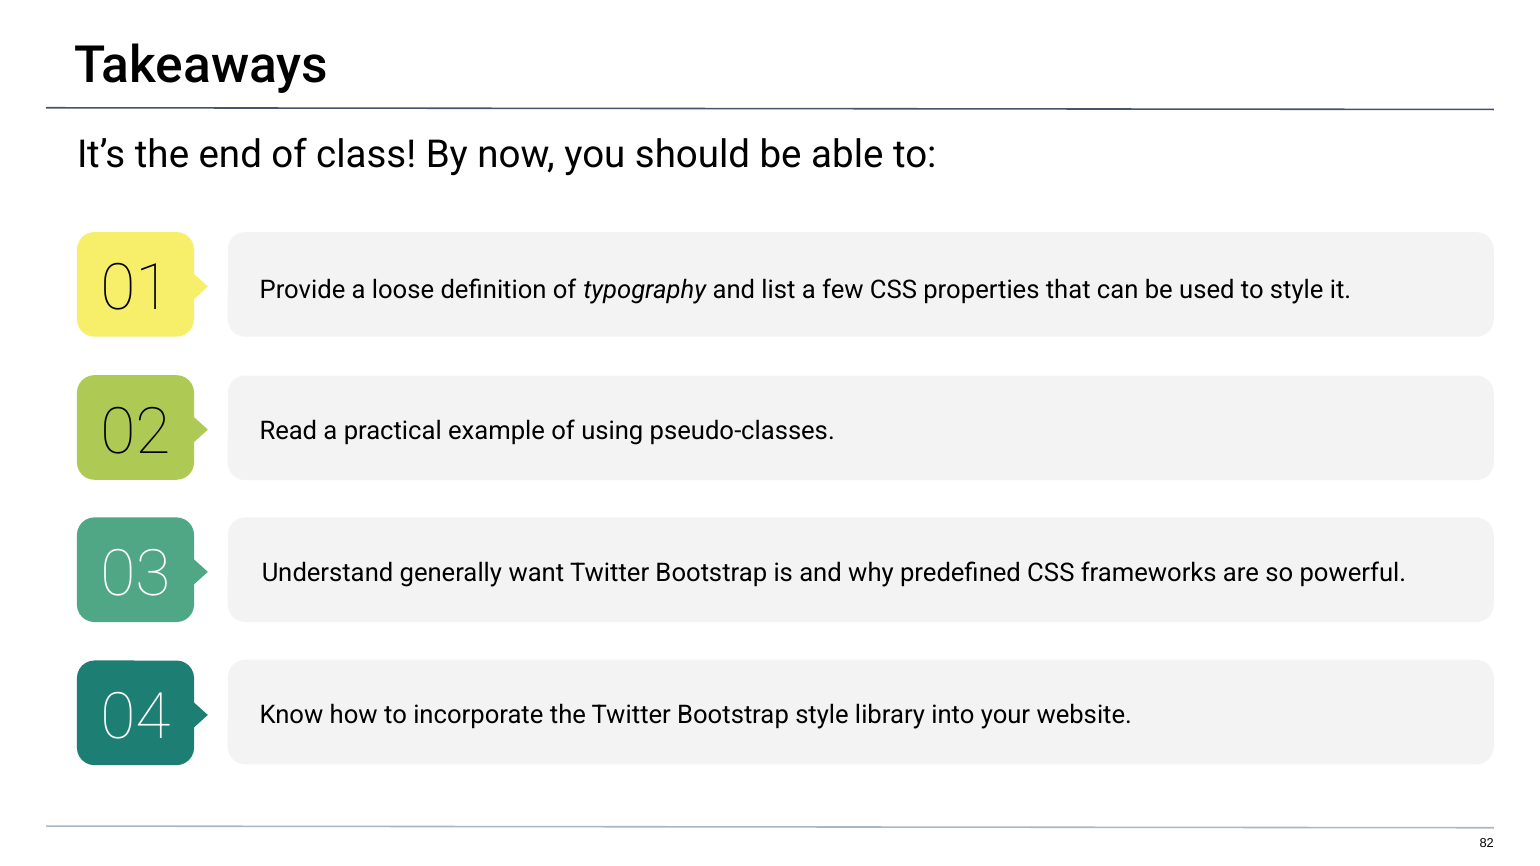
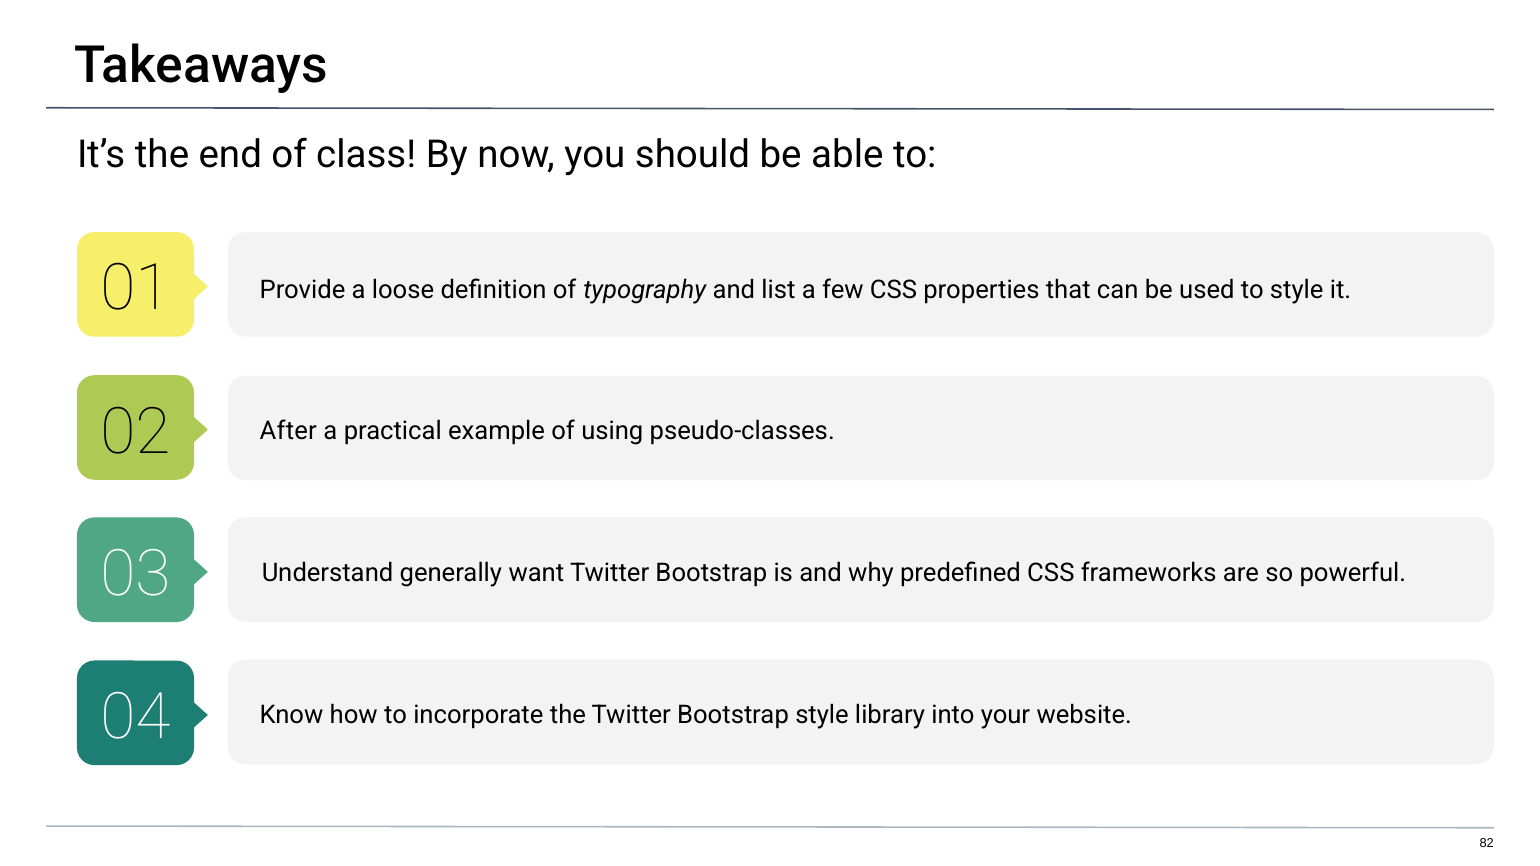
Read: Read -> After
